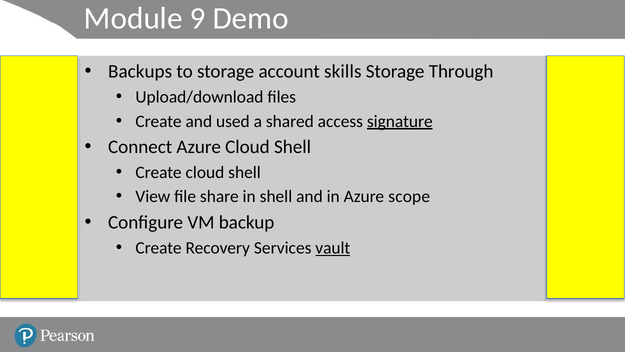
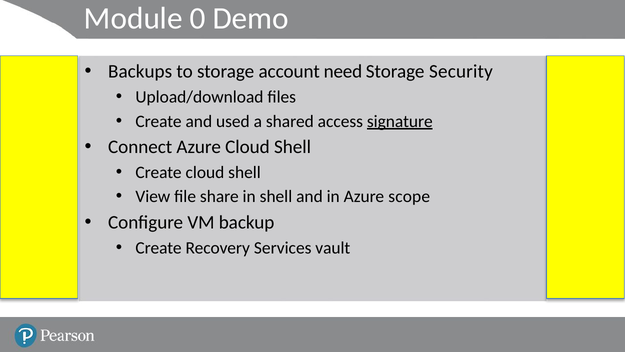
9: 9 -> 0
skills: skills -> need
Through: Through -> Security
vault underline: present -> none
